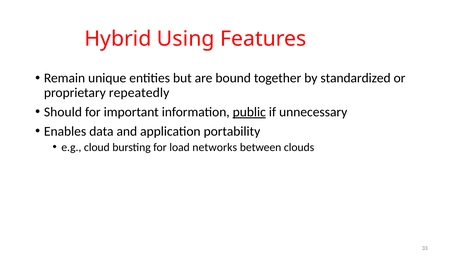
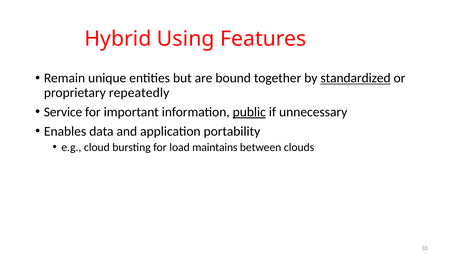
standardized underline: none -> present
Should: Should -> Service
networks: networks -> maintains
